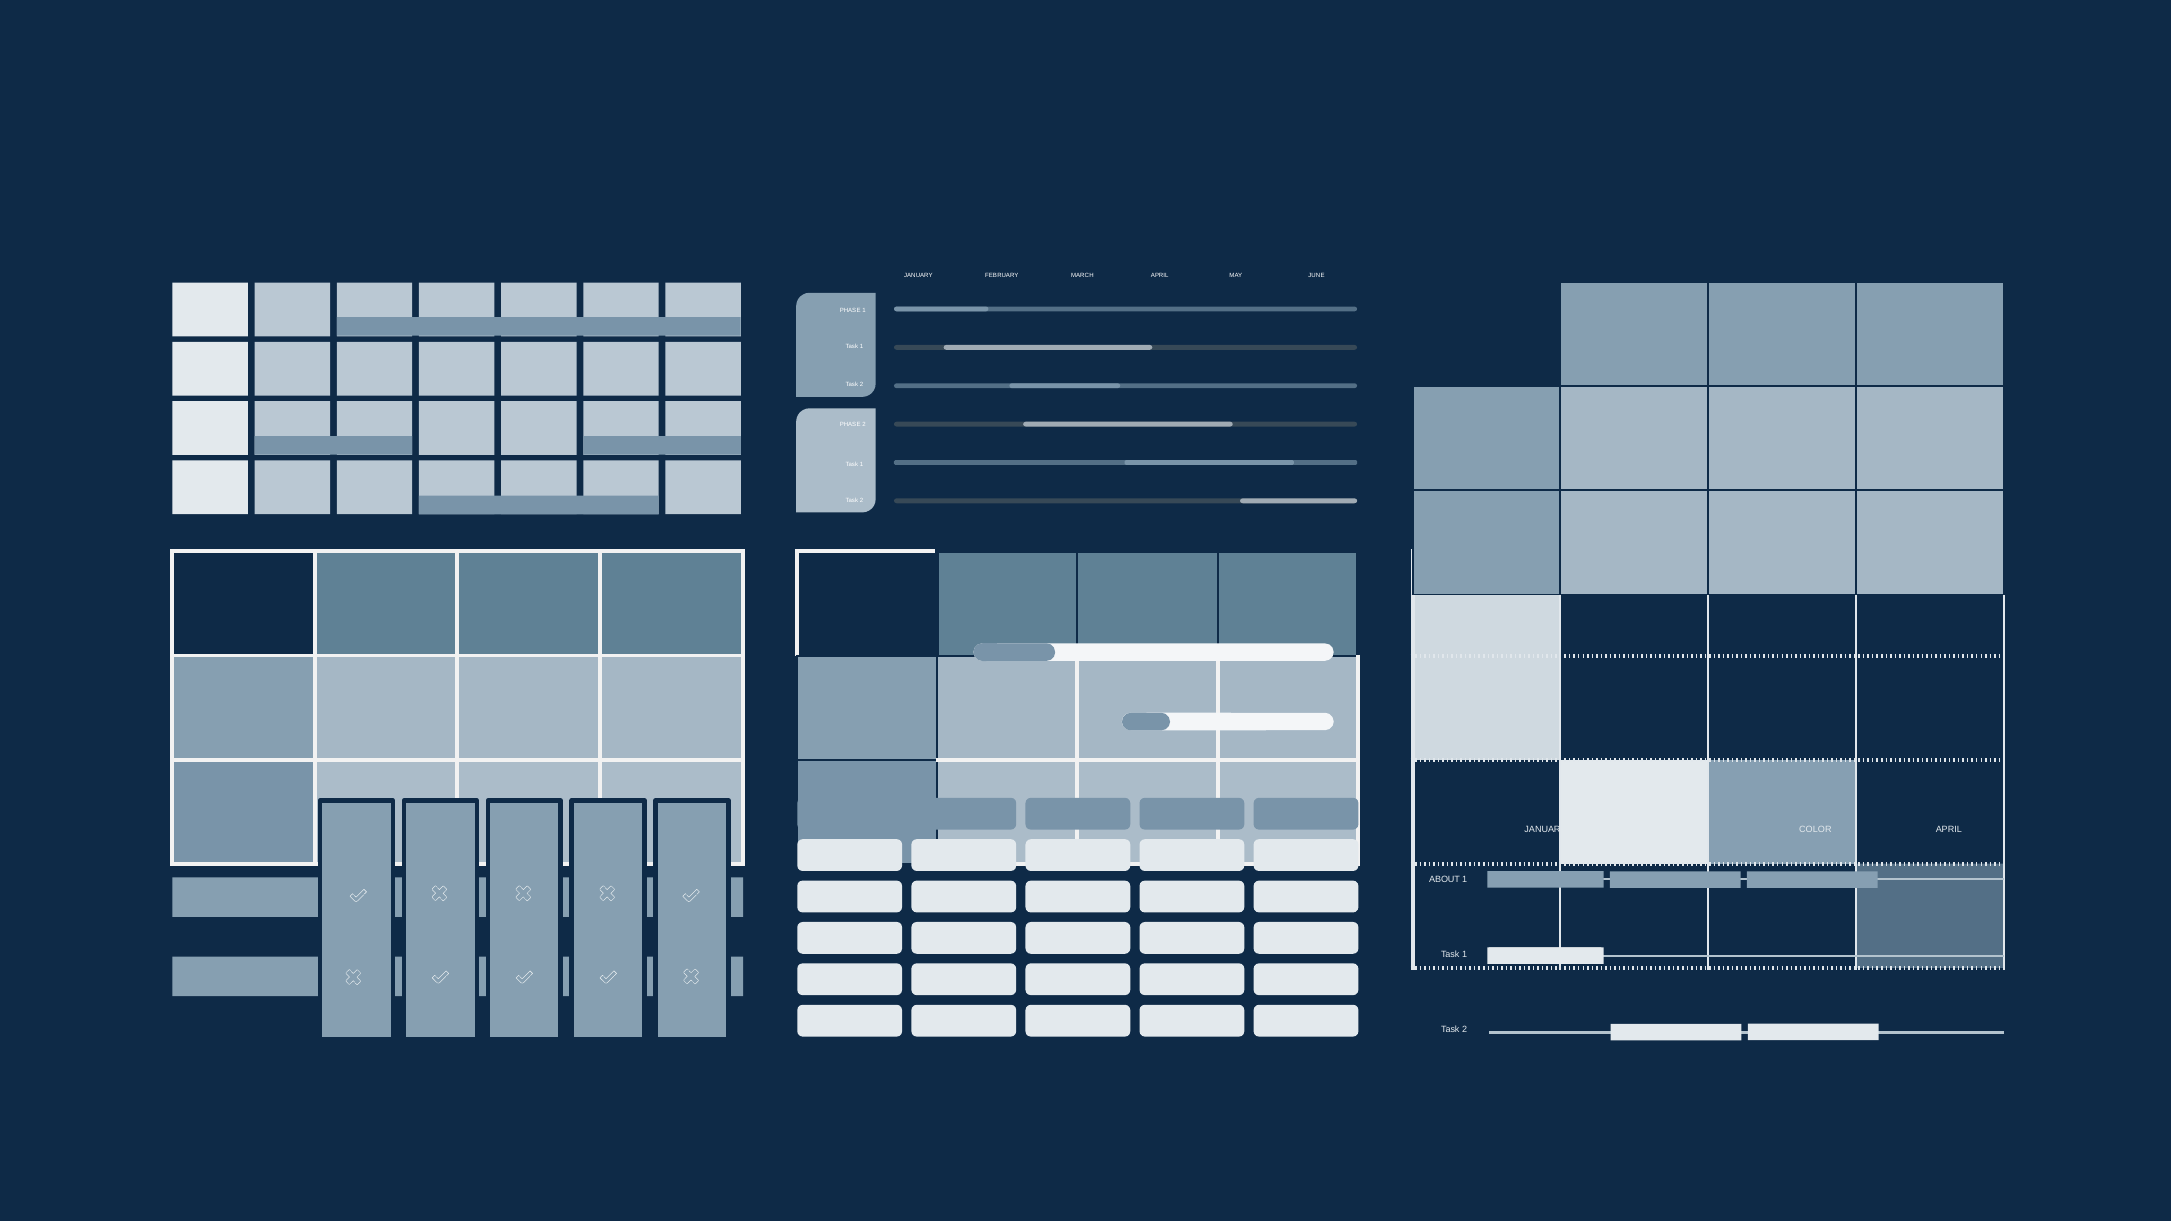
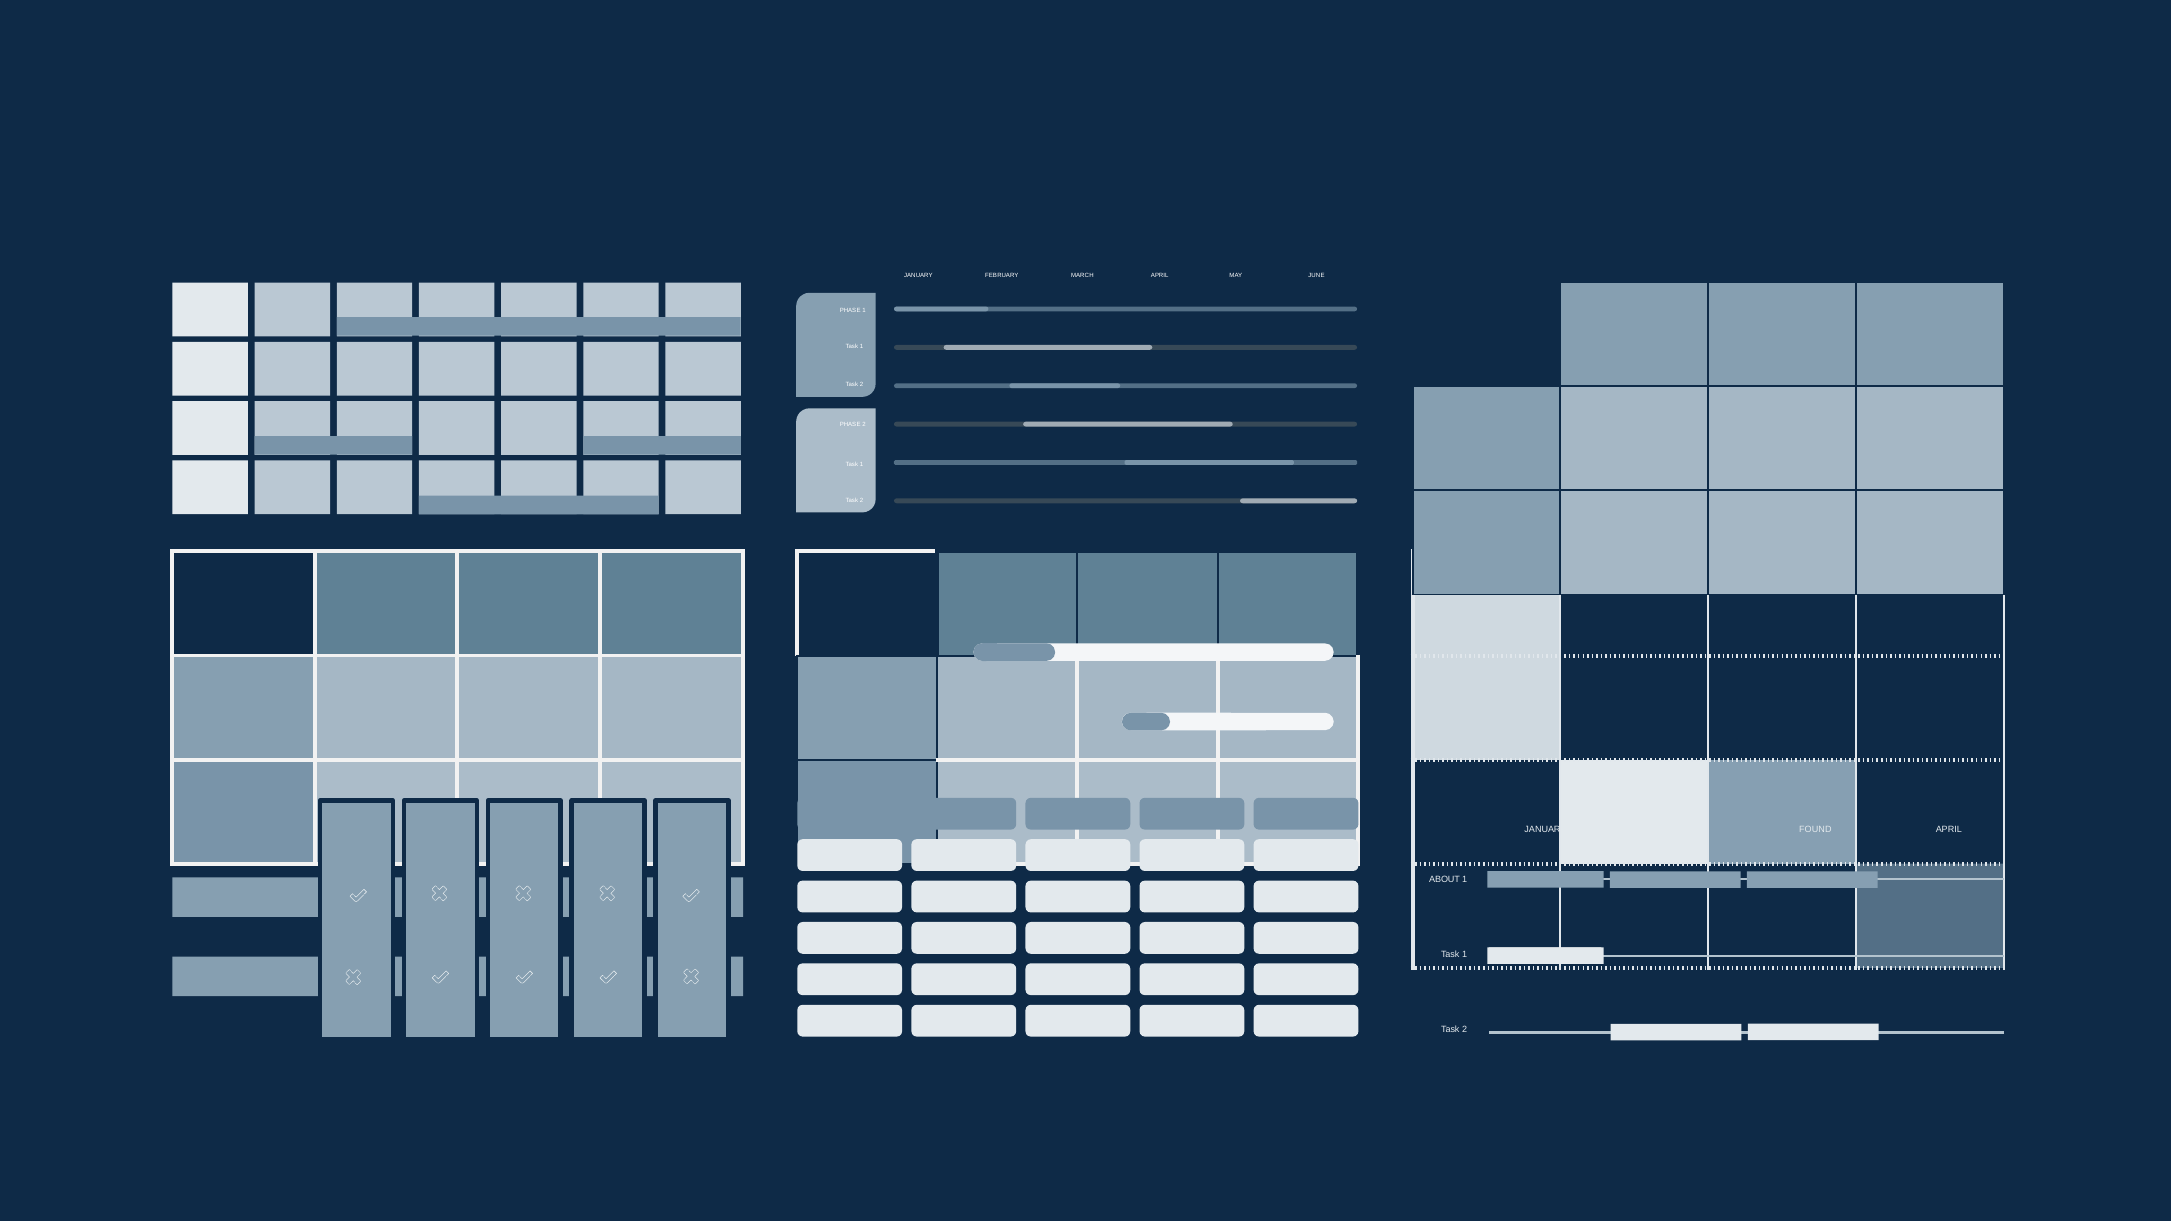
COLOR: COLOR -> FOUND
